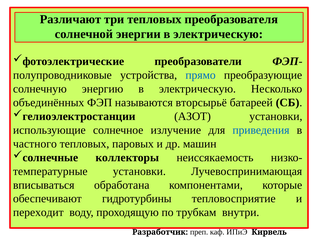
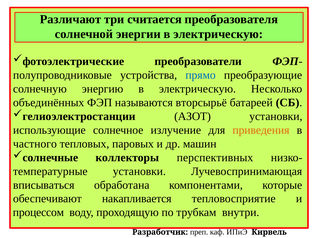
три тепловых: тепловых -> считается
приведения colour: blue -> orange
неиссякаемость: неиссякаемость -> перспективных
гидротурбины: гидротурбины -> накапливается
переходит: переходит -> процессом
